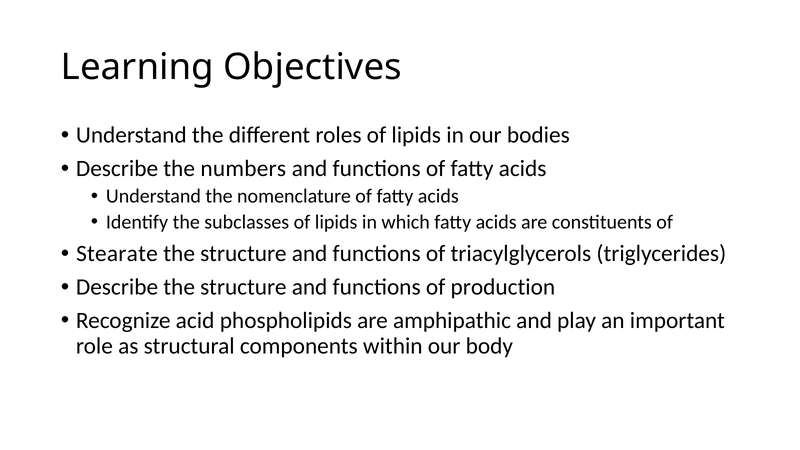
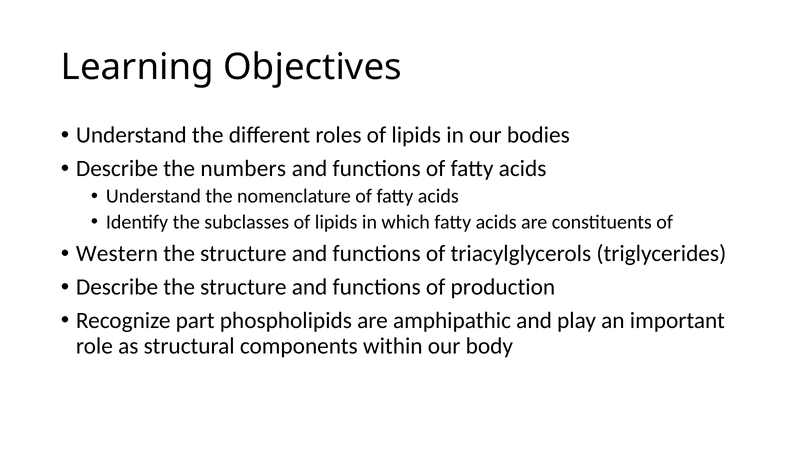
Stearate: Stearate -> Western
acid: acid -> part
